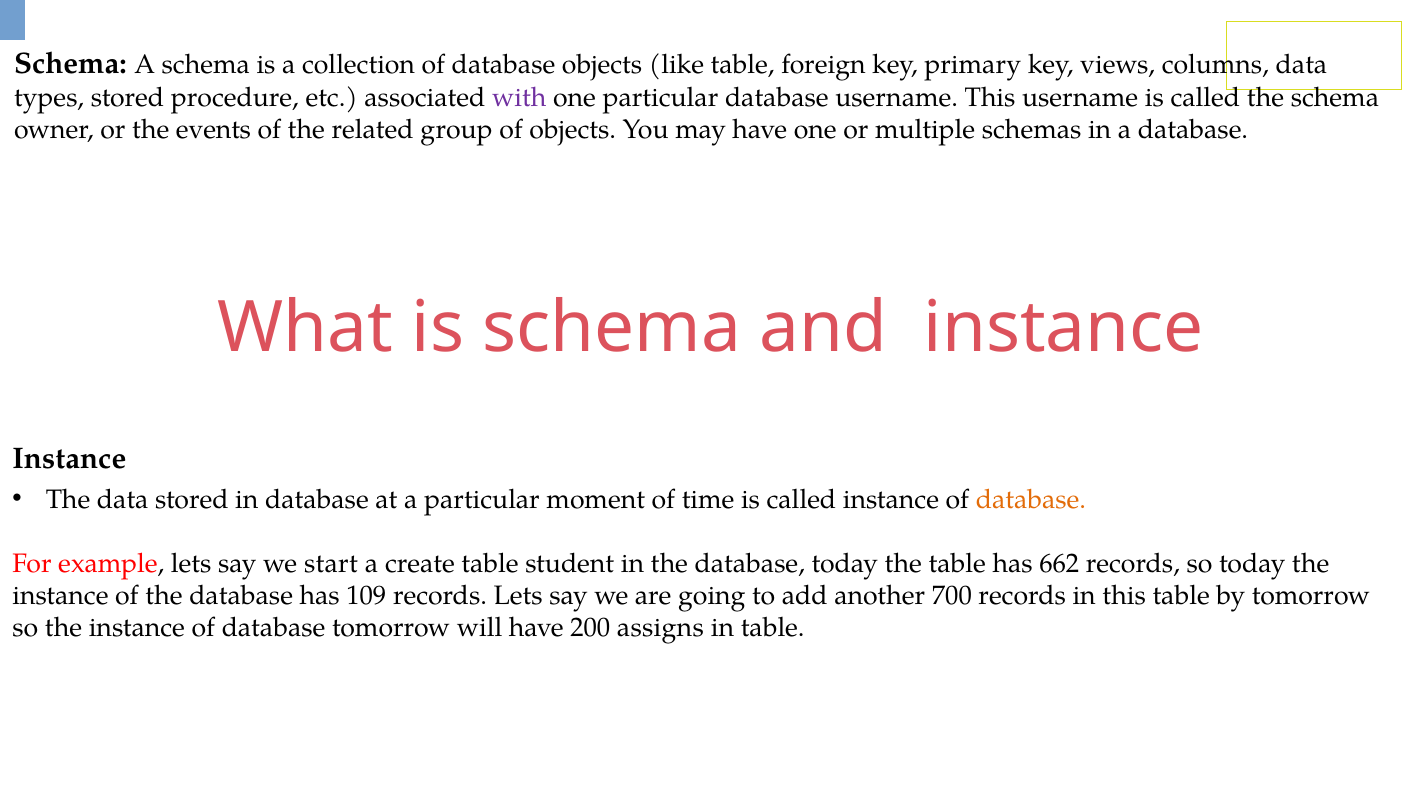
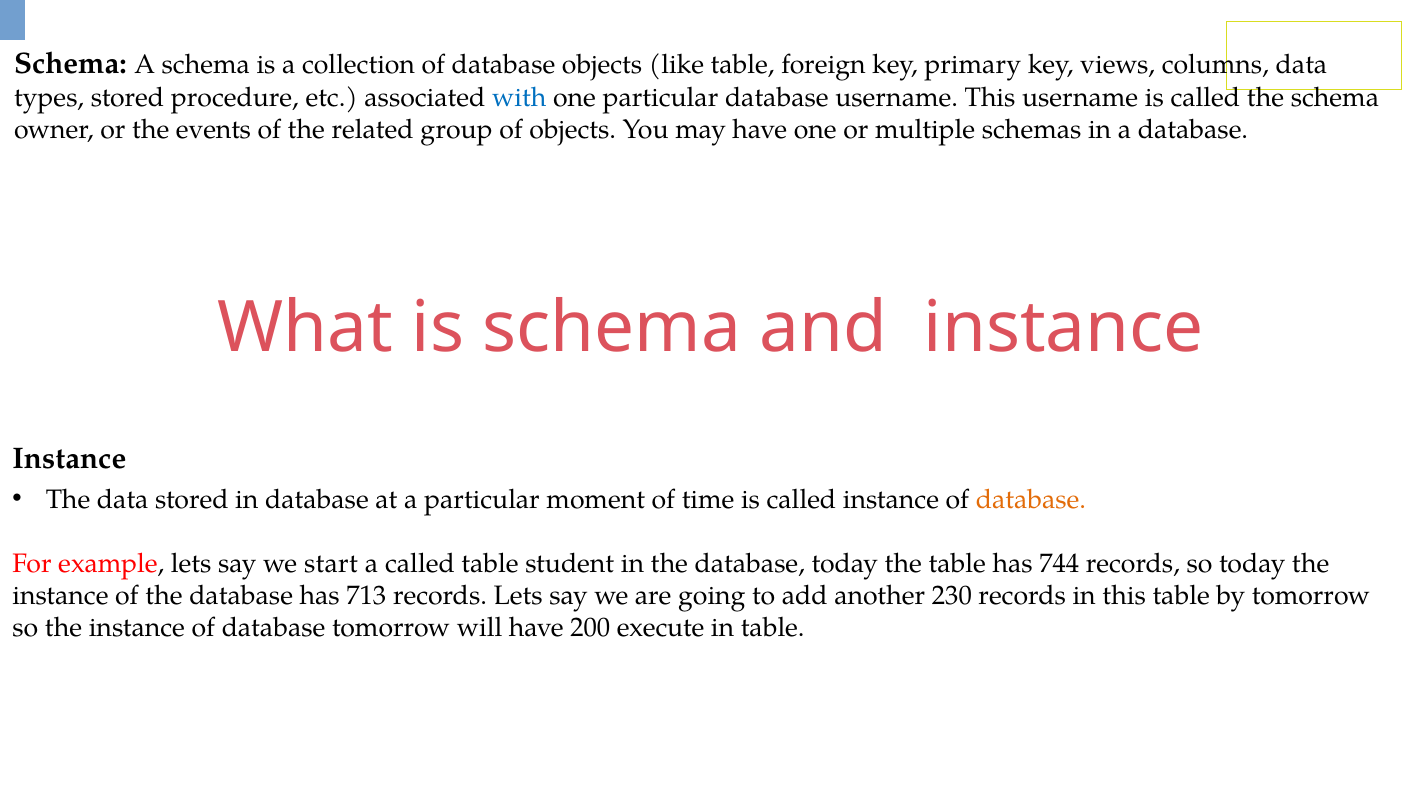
with colour: purple -> blue
a create: create -> called
662: 662 -> 744
109: 109 -> 713
700: 700 -> 230
assigns: assigns -> execute
